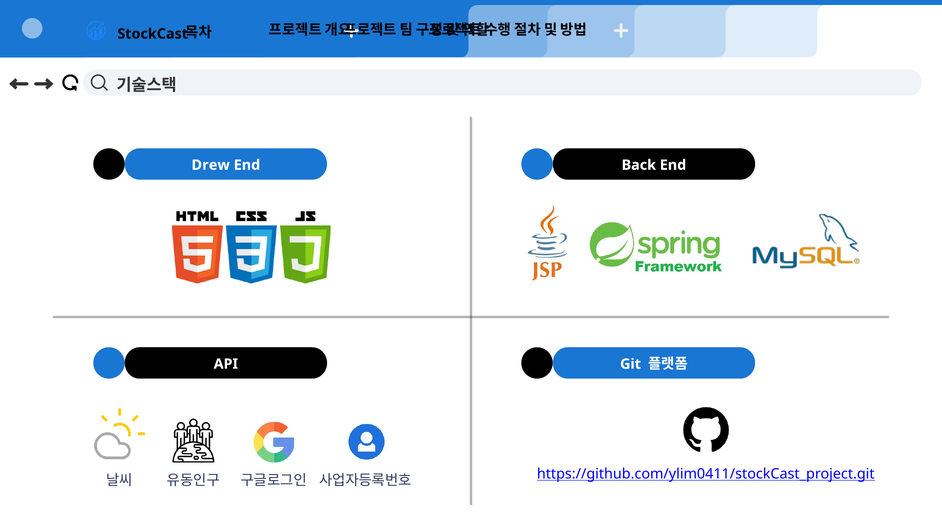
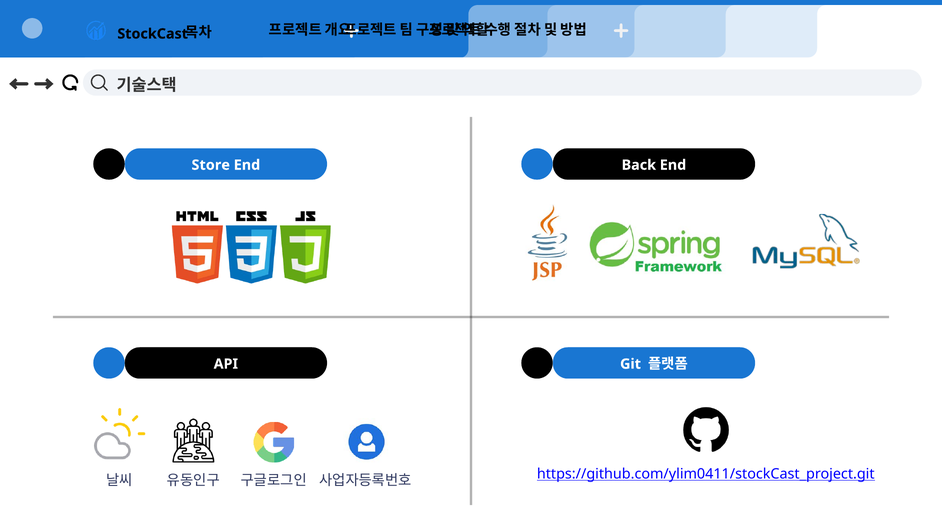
Drew: Drew -> Store
